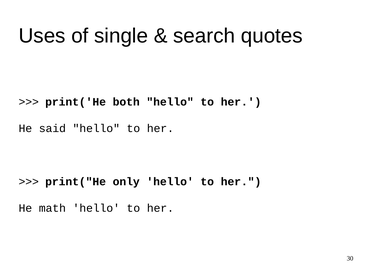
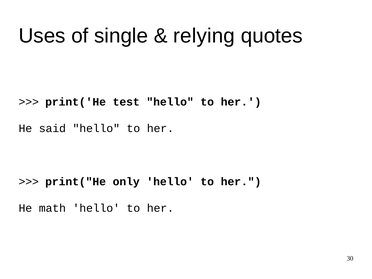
search: search -> relying
both: both -> test
